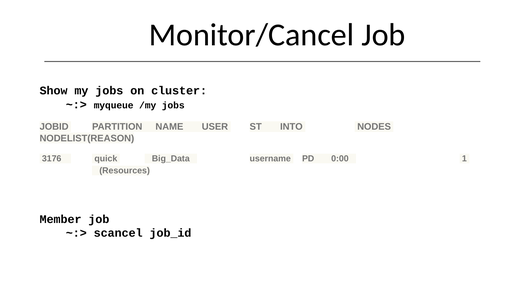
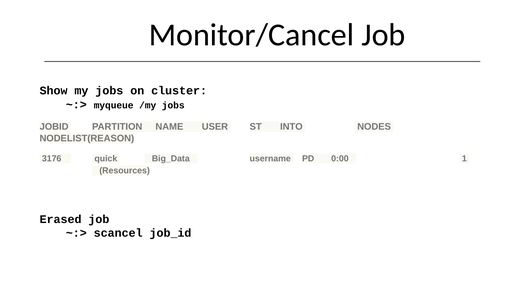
Member: Member -> Erased
